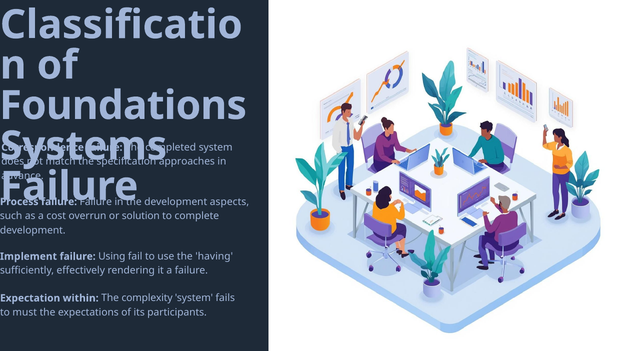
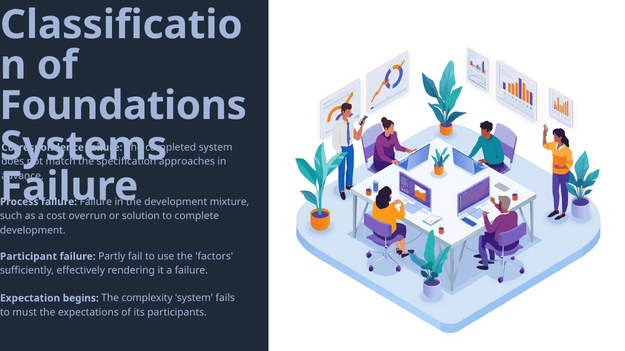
aspects: aspects -> mixture
Implement: Implement -> Participant
Using: Using -> Partly
having: having -> factors
within: within -> begins
